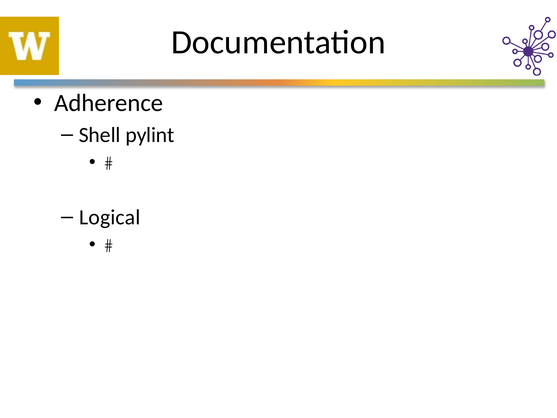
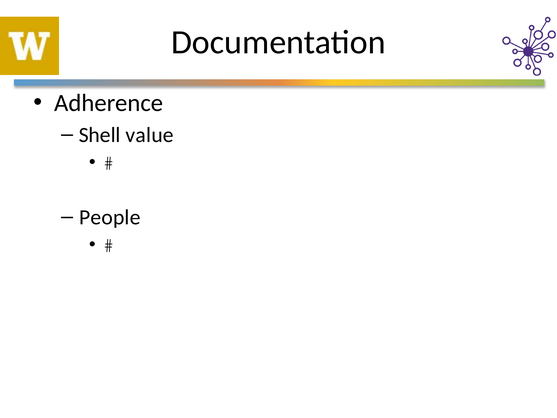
pylint: pylint -> value
Logical: Logical -> People
